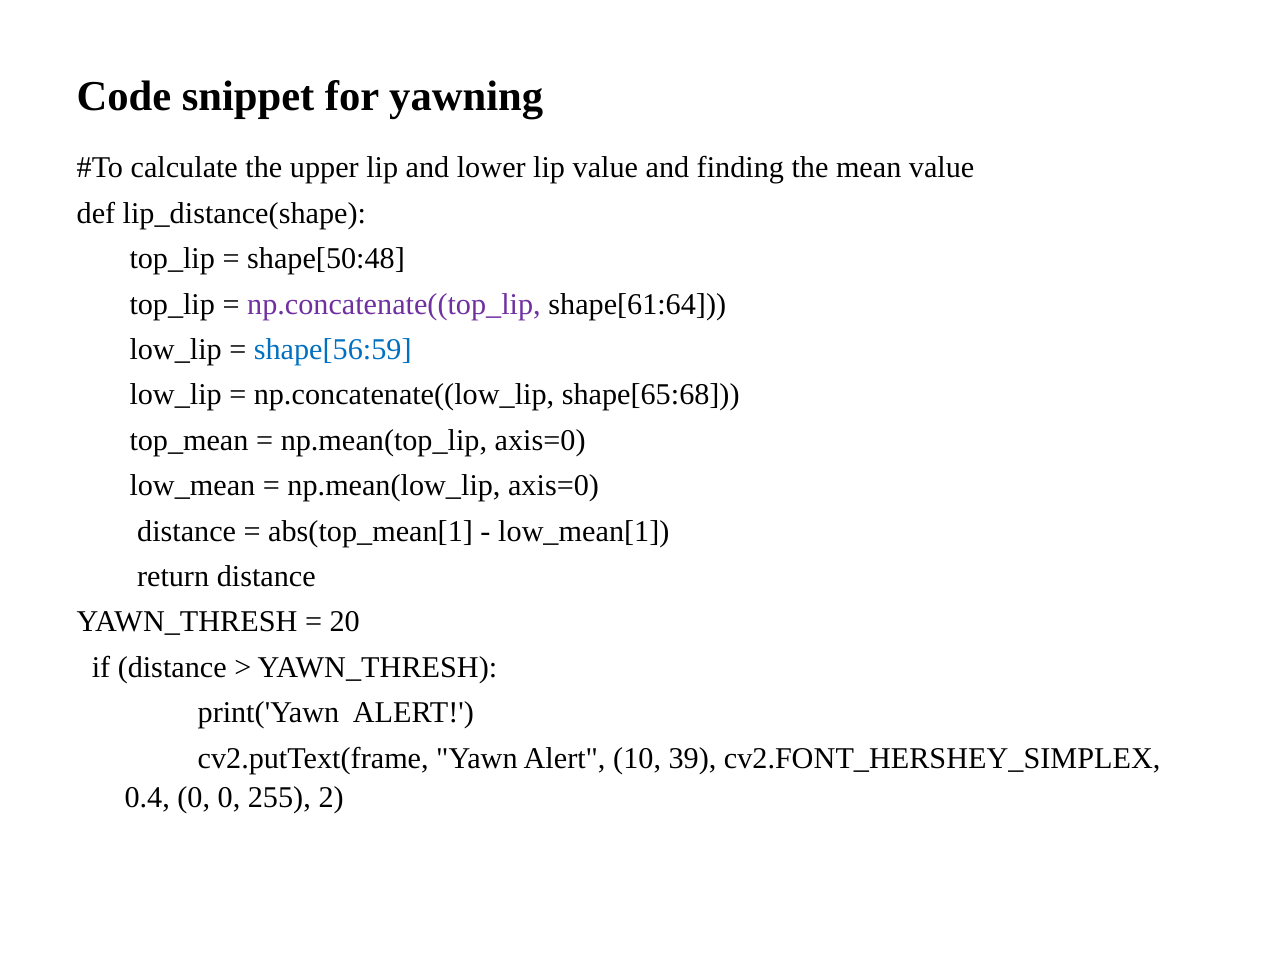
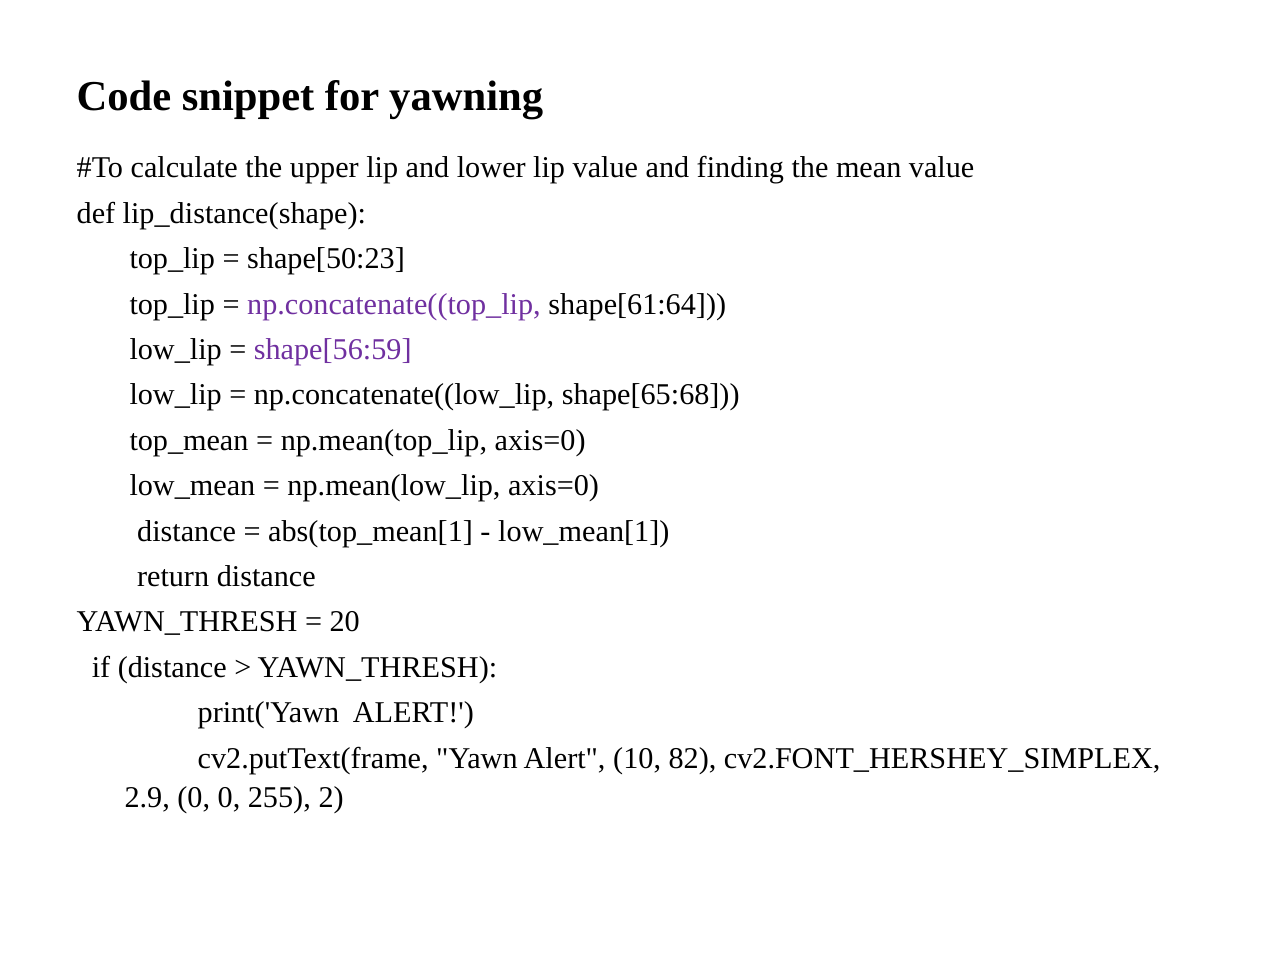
shape[50:48: shape[50:48 -> shape[50:23
shape[56:59 colour: blue -> purple
39: 39 -> 82
0.4: 0.4 -> 2.9
